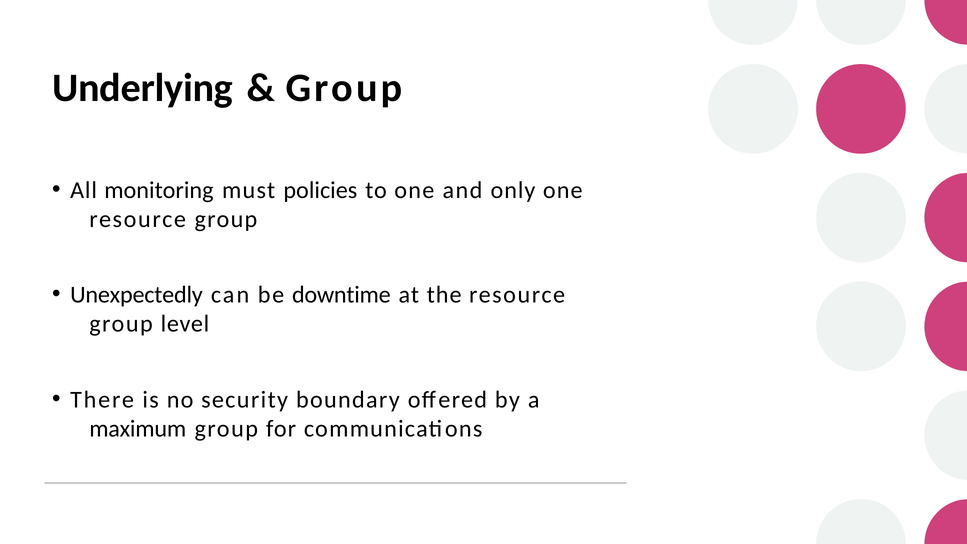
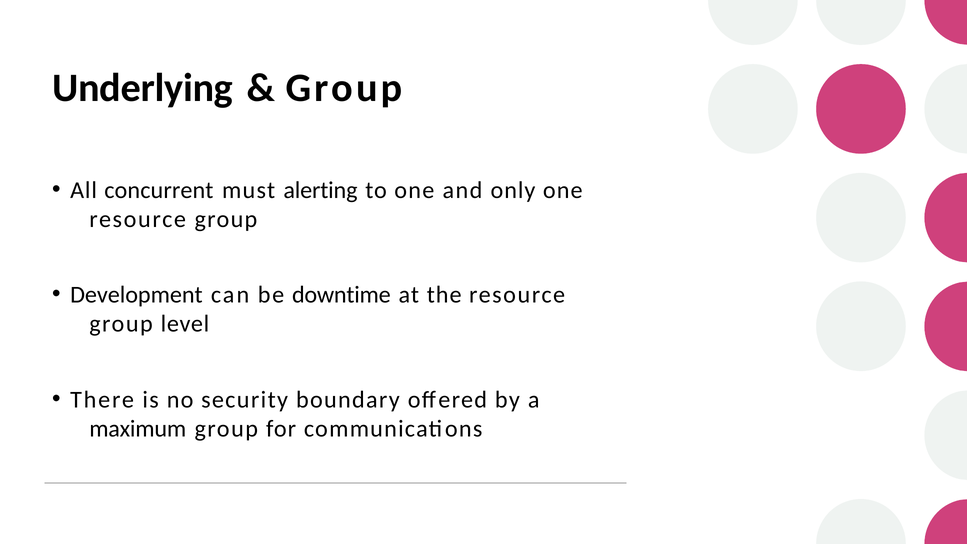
monitoring: monitoring -> concurrent
policies: policies -> alerting
Unexpectedly: Unexpectedly -> Development
